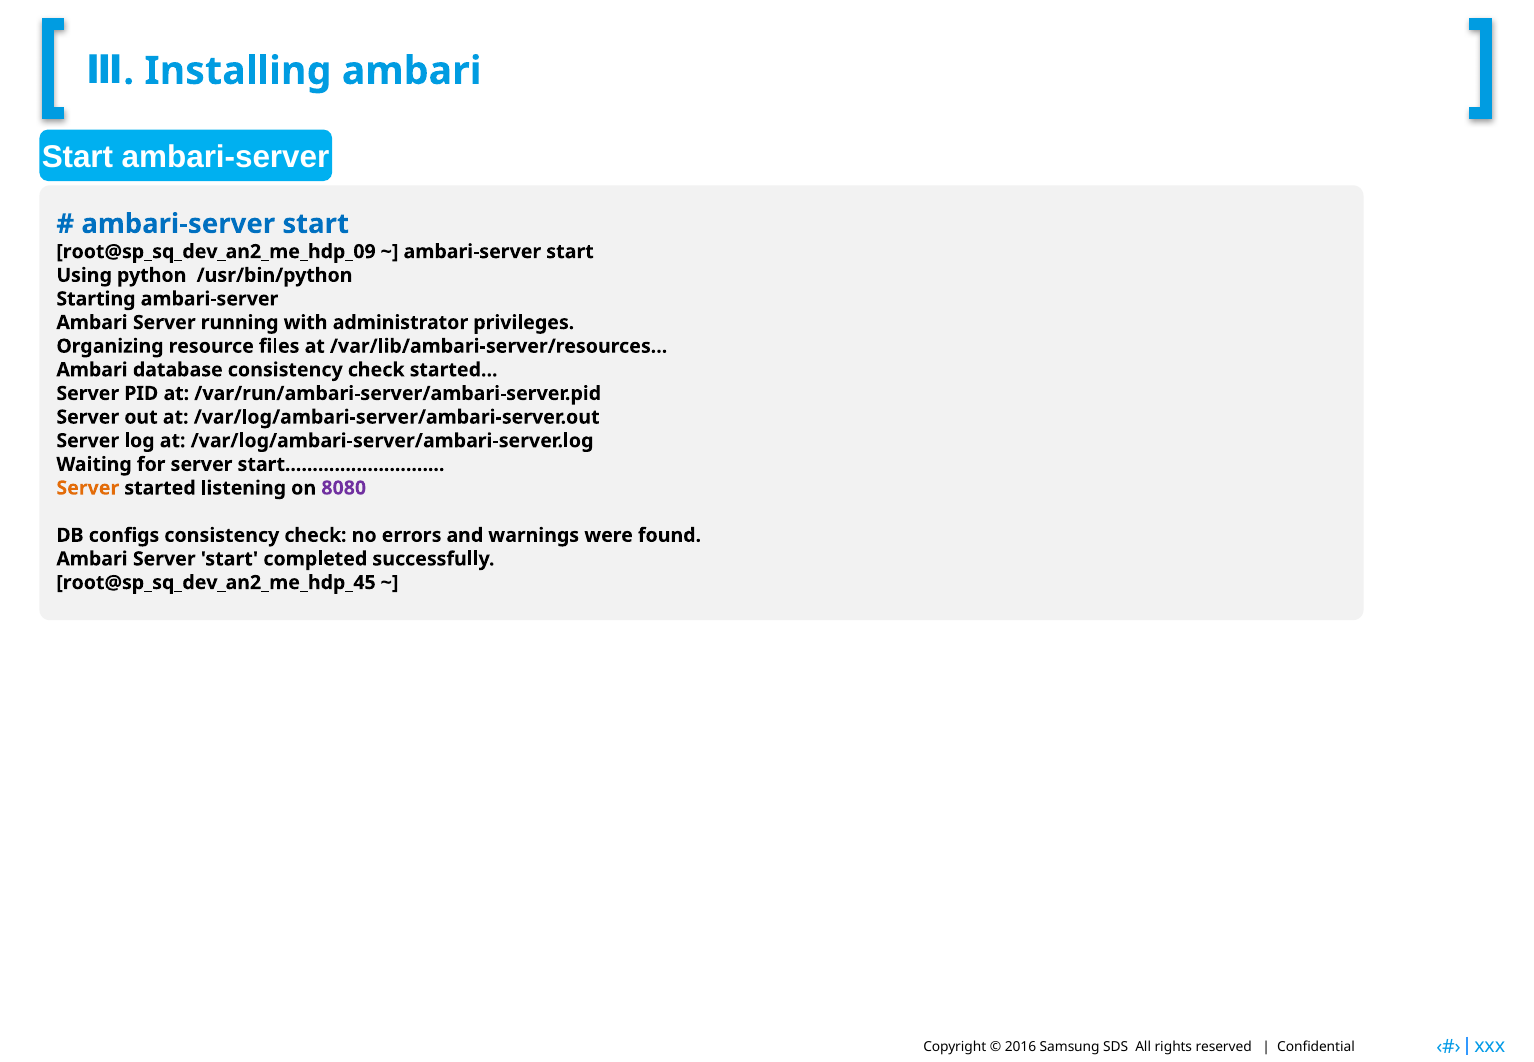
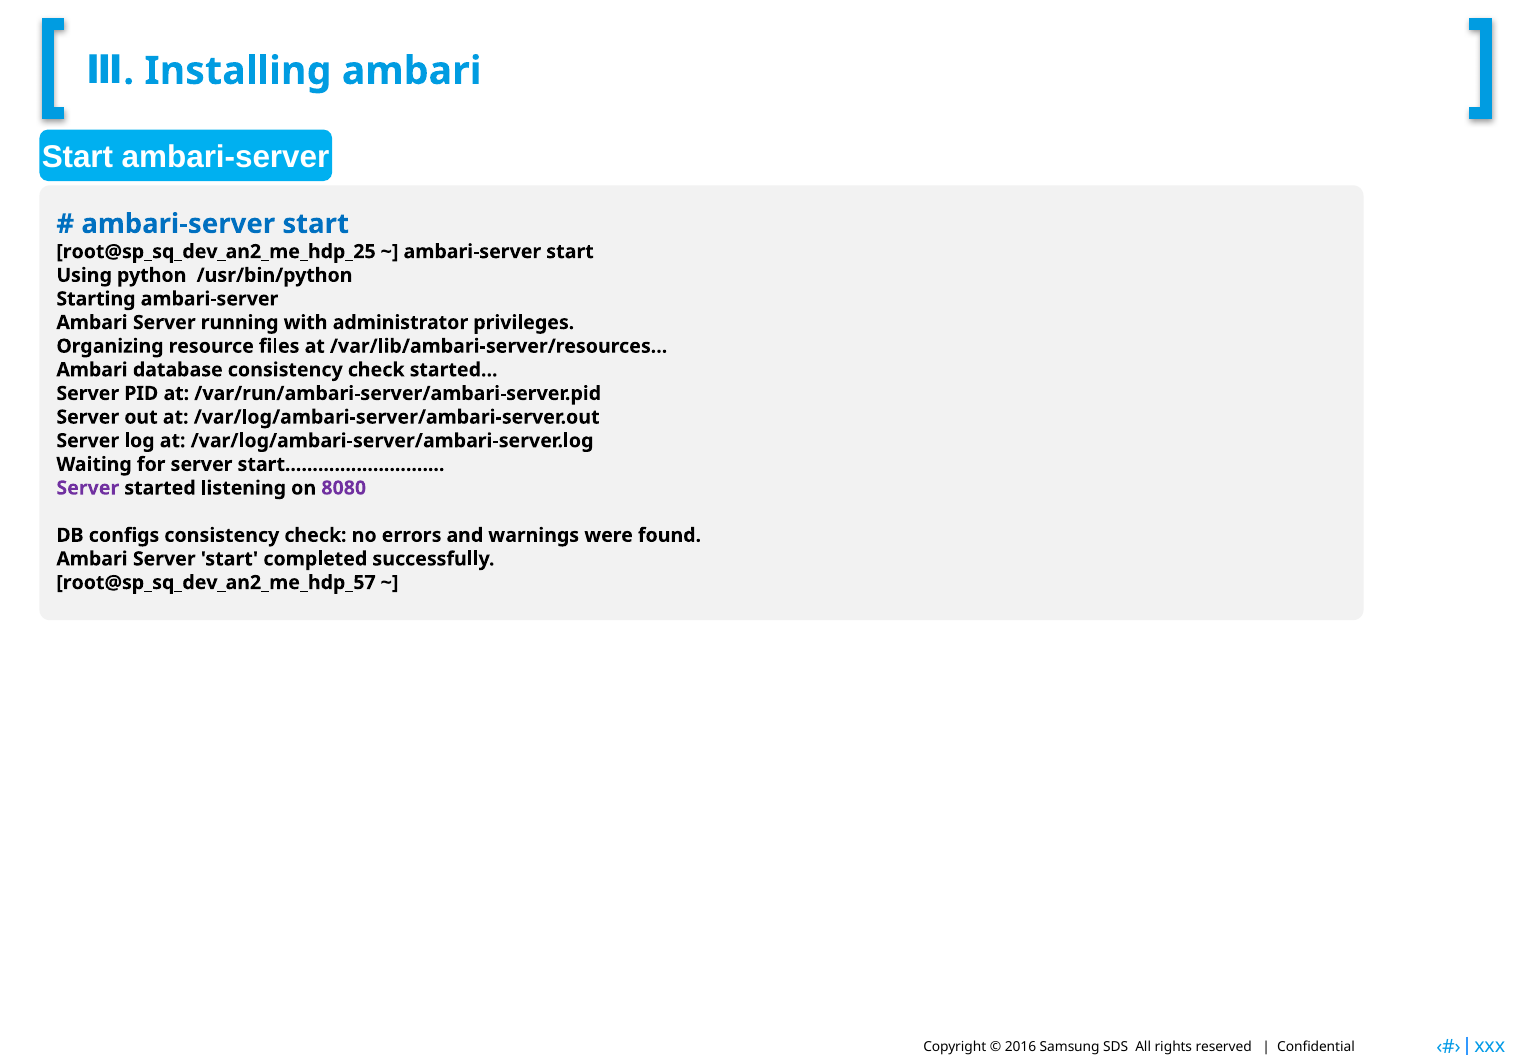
root@sp_sq_dev_an2_me_hdp_09: root@sp_sq_dev_an2_me_hdp_09 -> root@sp_sq_dev_an2_me_hdp_25
Server at (88, 488) colour: orange -> purple
root@sp_sq_dev_an2_me_hdp_45: root@sp_sq_dev_an2_me_hdp_45 -> root@sp_sq_dev_an2_me_hdp_57
